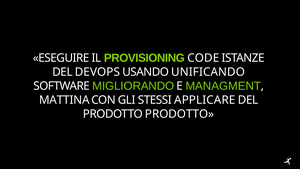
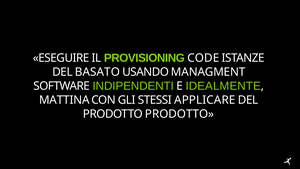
DEVOPS: DEVOPS -> BASATO
UNIFICANDO: UNIFICANDO -> MANAGMENT
MIGLIORANDO: MIGLIORANDO -> INDIPENDENTI
MANAGMENT: MANAGMENT -> IDEALMENTE
